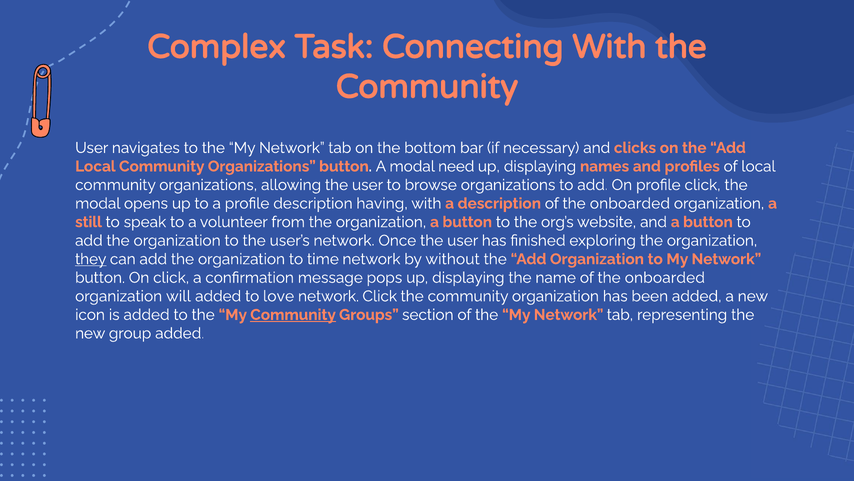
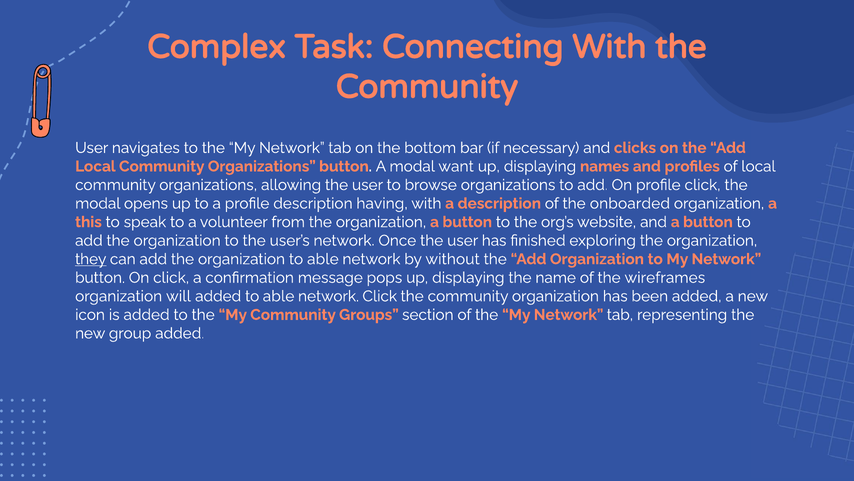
need: need -> want
still: still -> this
organization to time: time -> able
name of the onboarded: onboarded -> wireframes
added to love: love -> able
Community at (293, 314) underline: present -> none
